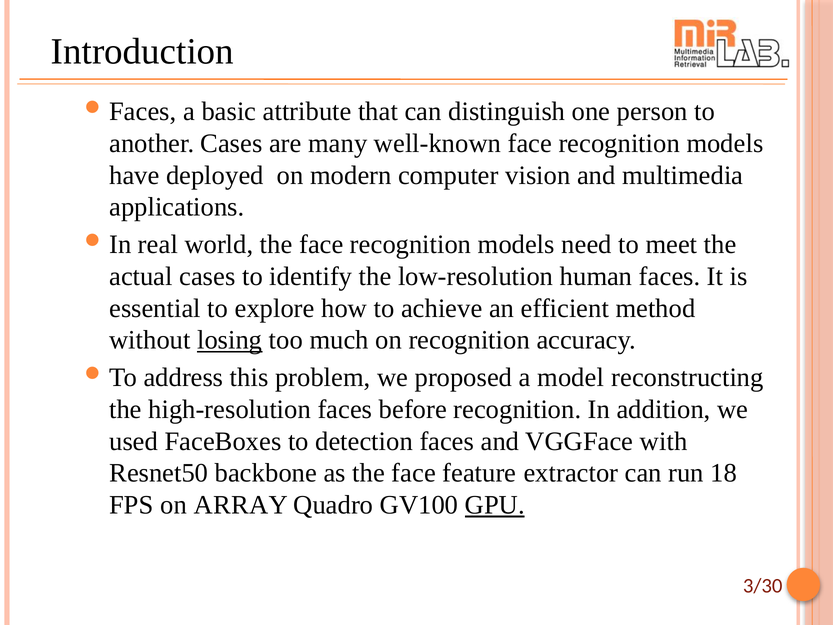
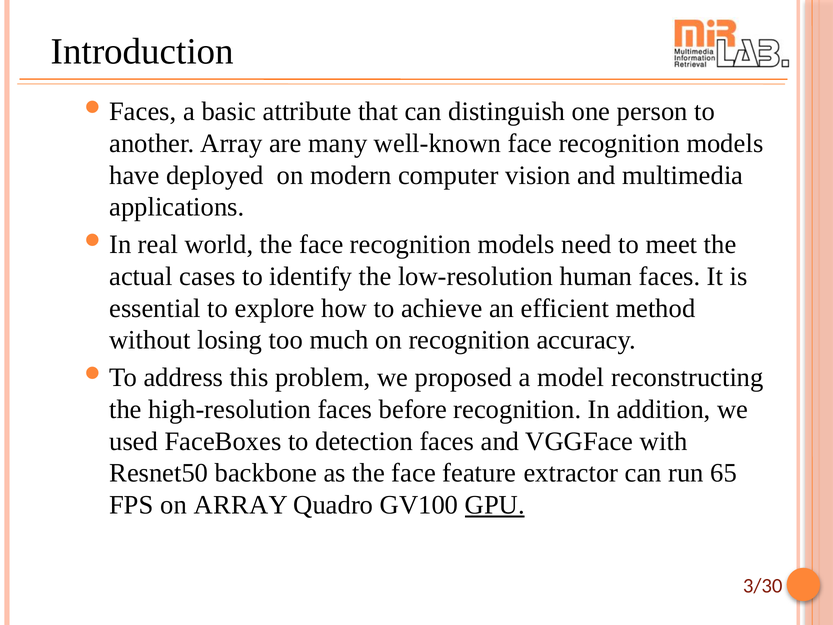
another Cases: Cases -> Array
losing underline: present -> none
18: 18 -> 65
